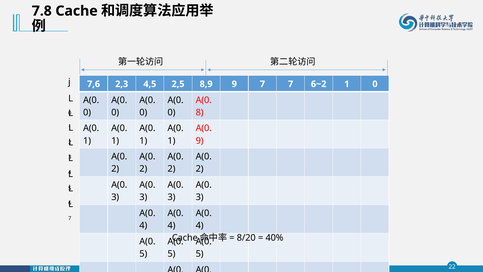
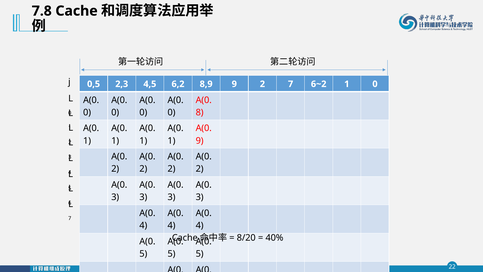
7,6: 7,6 -> 0,5
2,5: 2,5 -> 6,2
9 7: 7 -> 2
